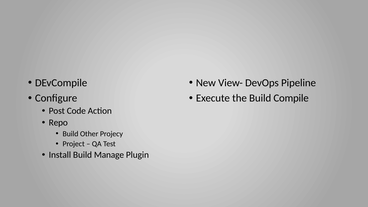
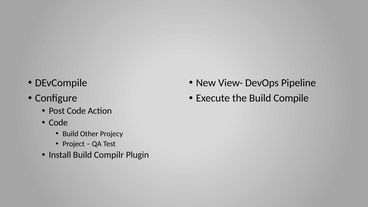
Repo at (58, 123): Repo -> Code
Manage: Manage -> Compilr
